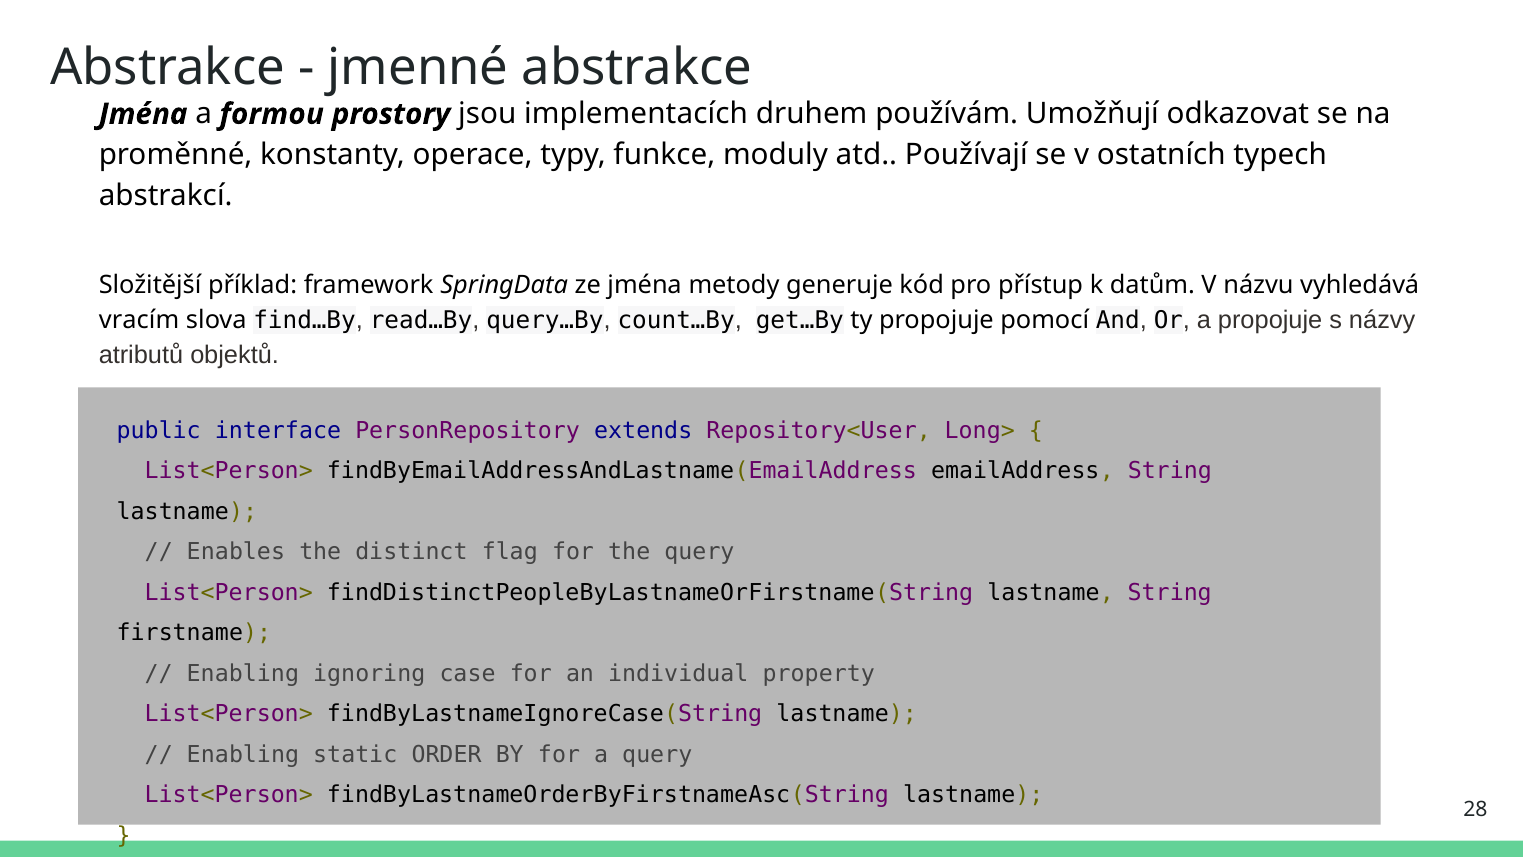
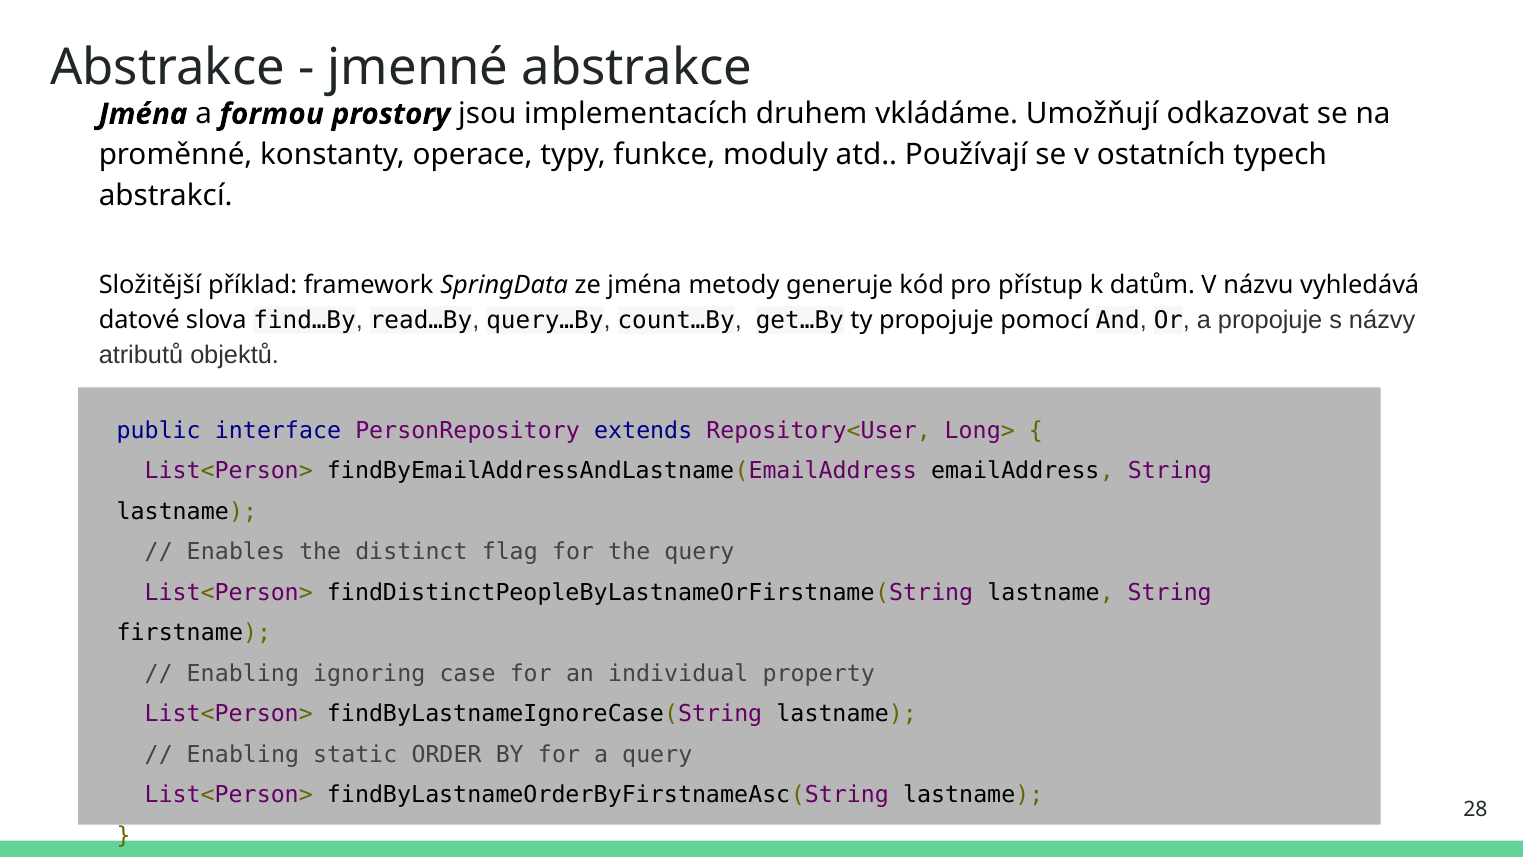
používám: používám -> vkládáme
vracím: vracím -> datové
